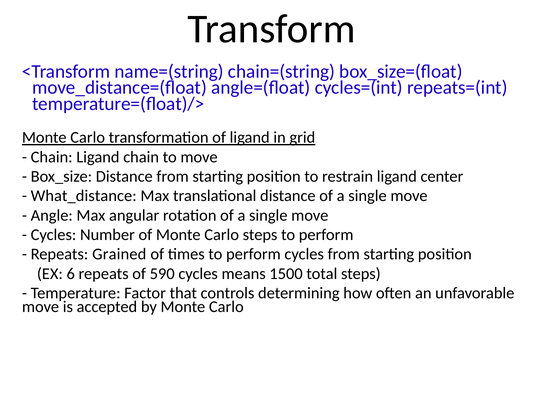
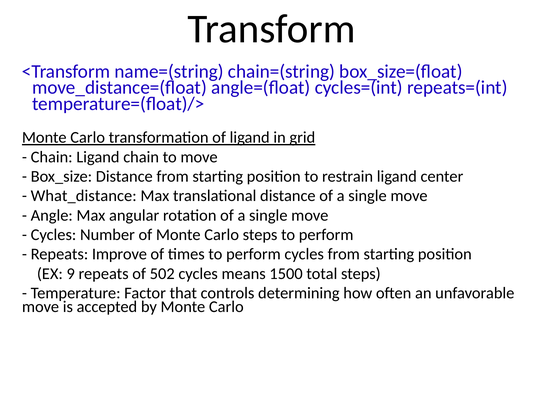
Grained: Grained -> Improve
6: 6 -> 9
590: 590 -> 502
